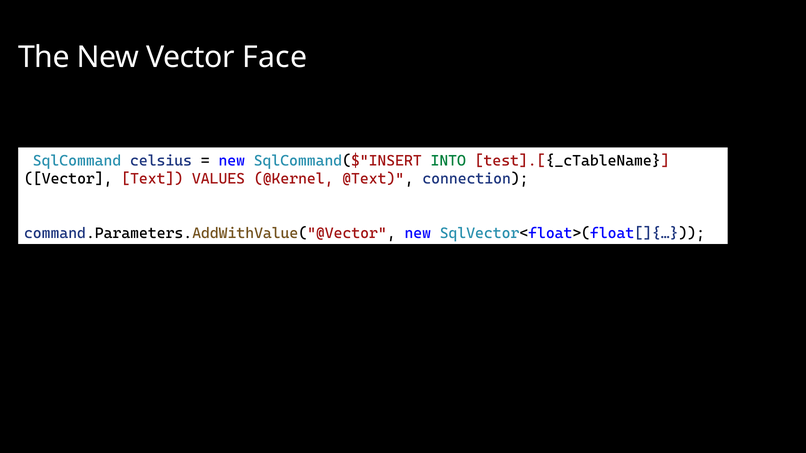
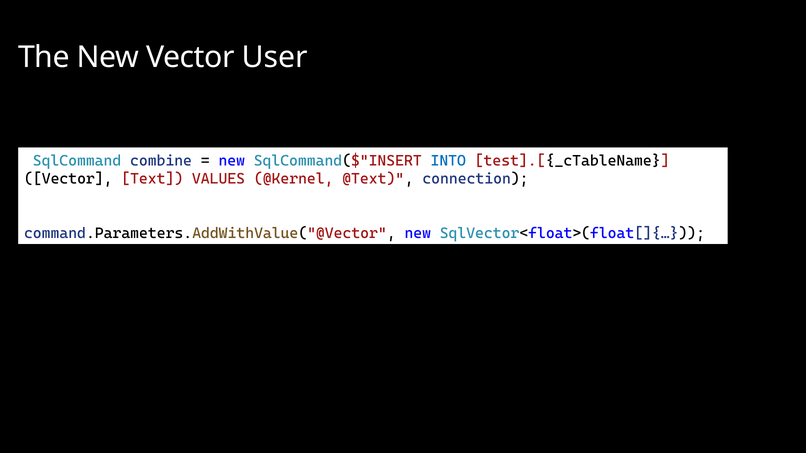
Face: Face -> User
celsius: celsius -> combine
INTO colour: green -> blue
